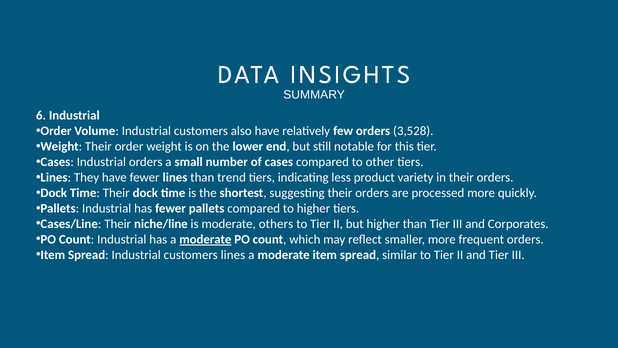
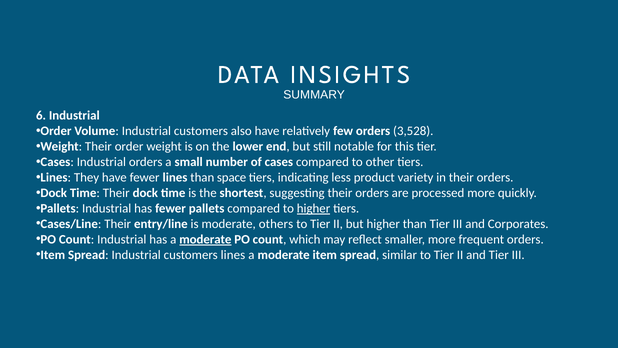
trend: trend -> space
higher at (314, 208) underline: none -> present
niche/line: niche/line -> entry/line
